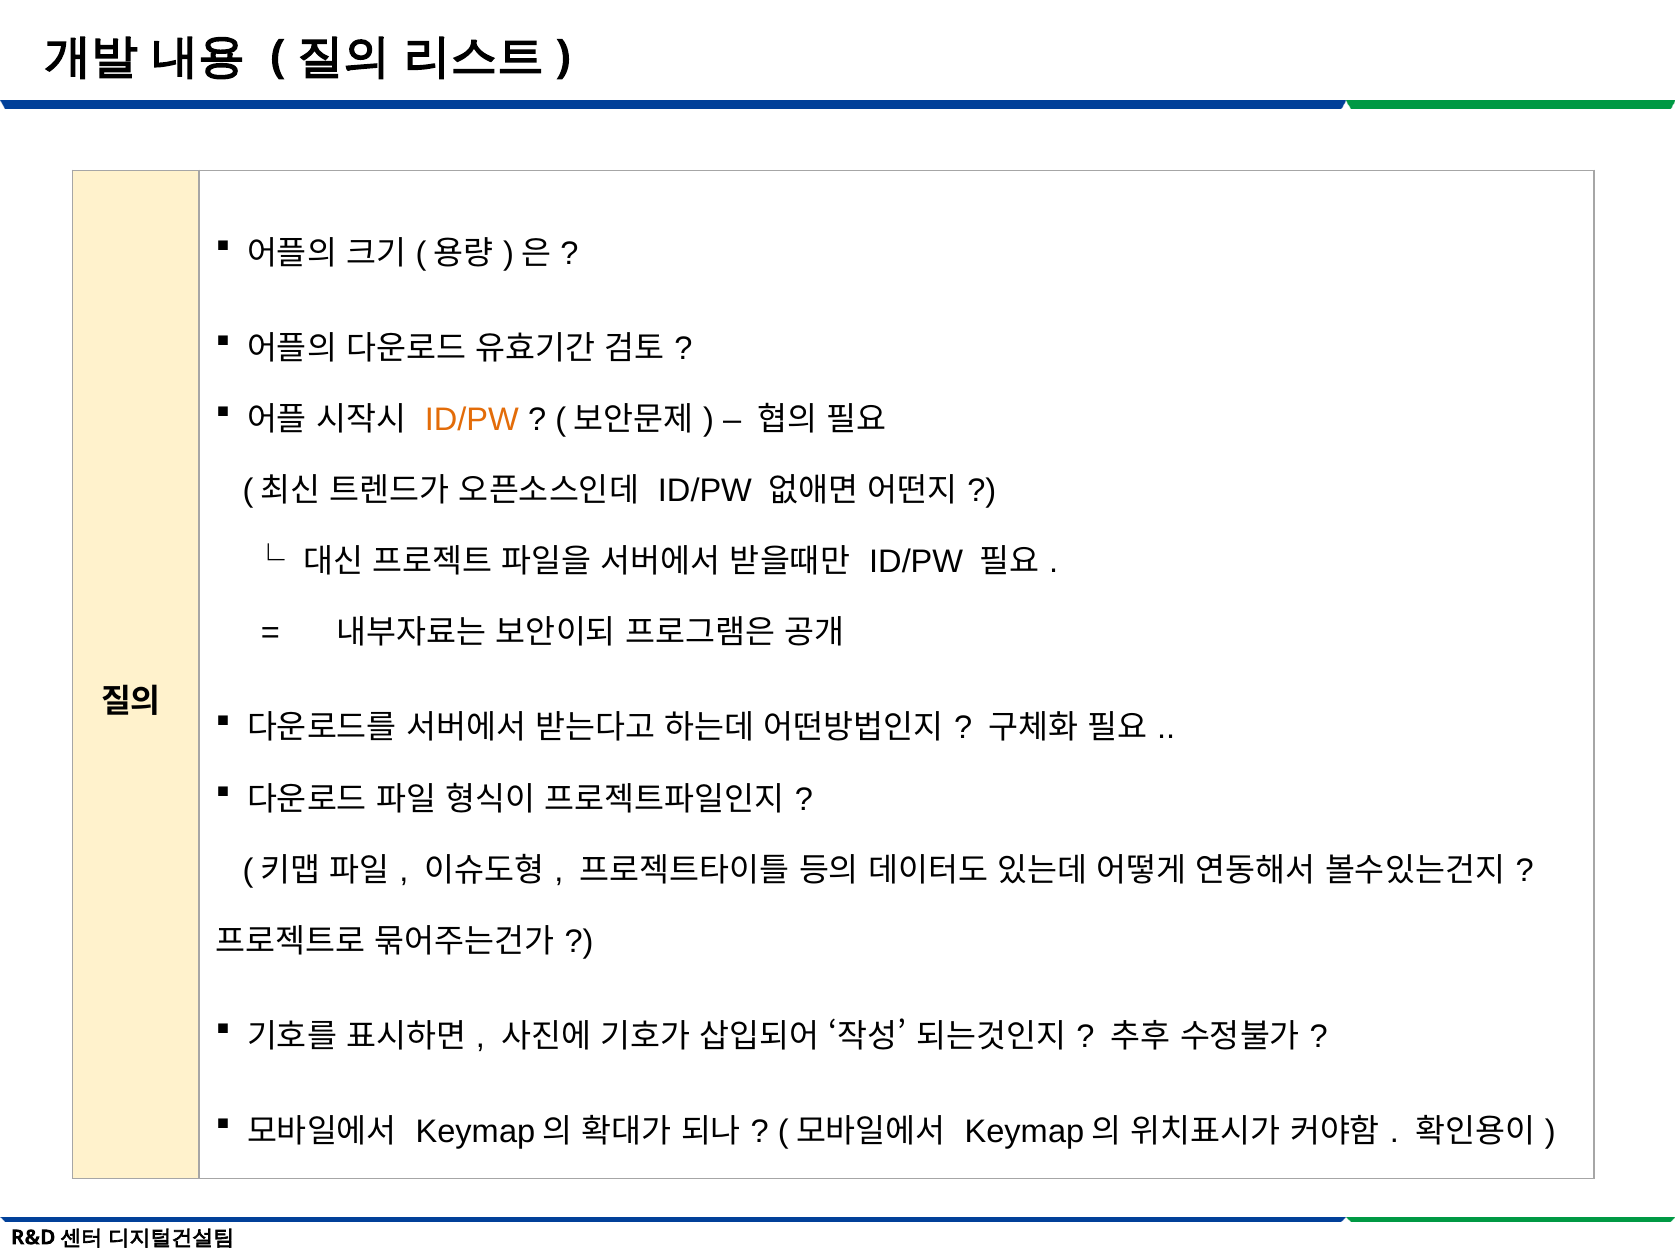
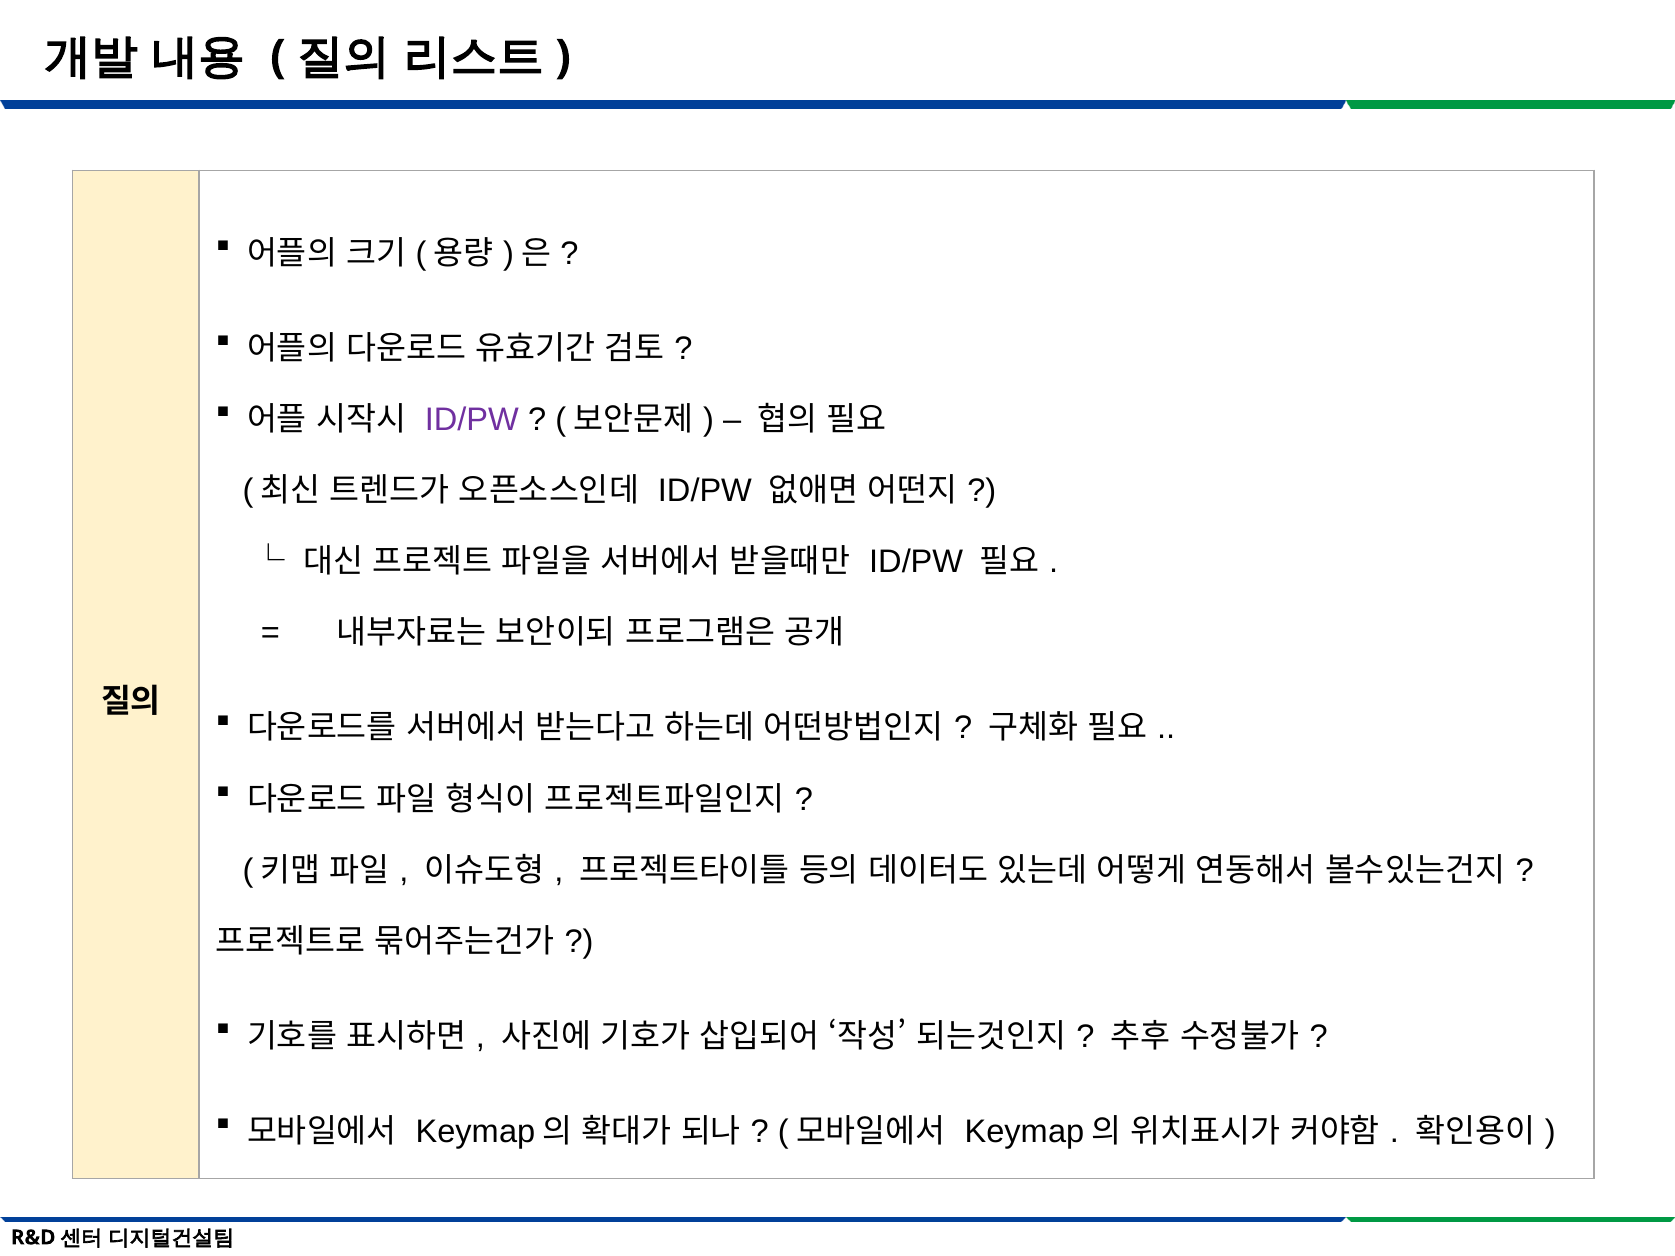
ID/PW at (472, 420) colour: orange -> purple
